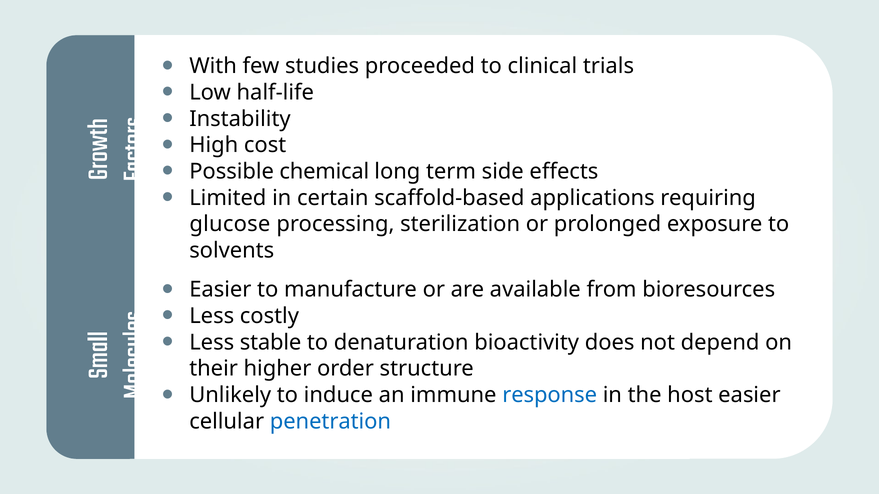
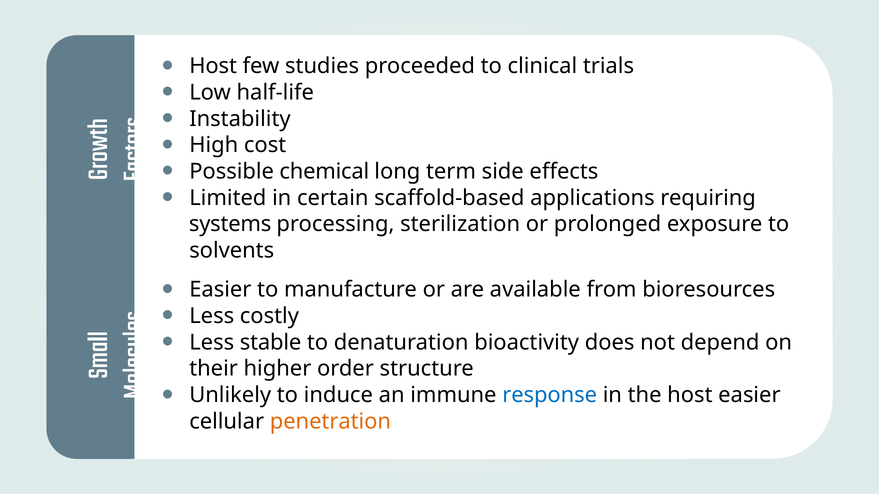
With at (213, 66): With -> Host
glucose: glucose -> systems
penetration colour: blue -> orange
